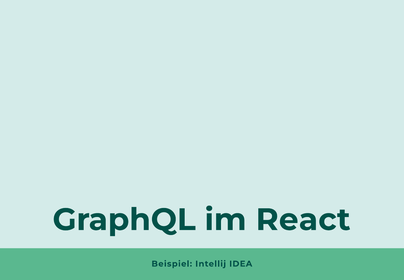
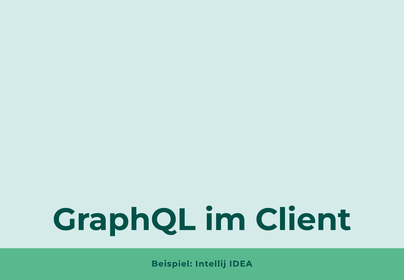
React: React -> Client
